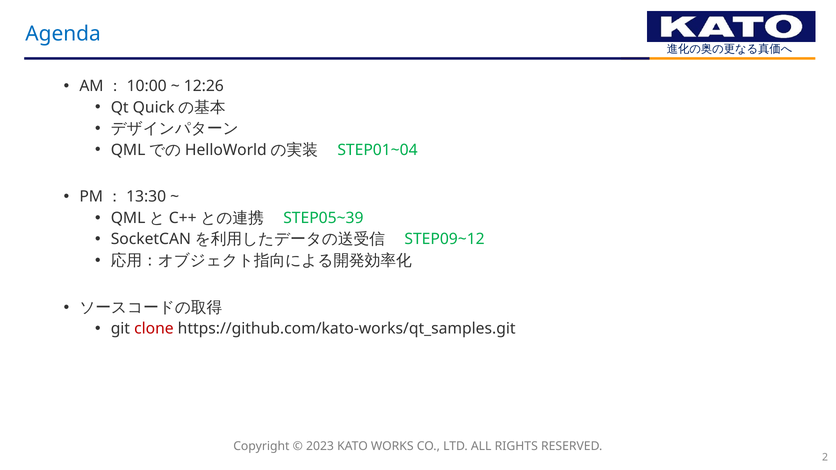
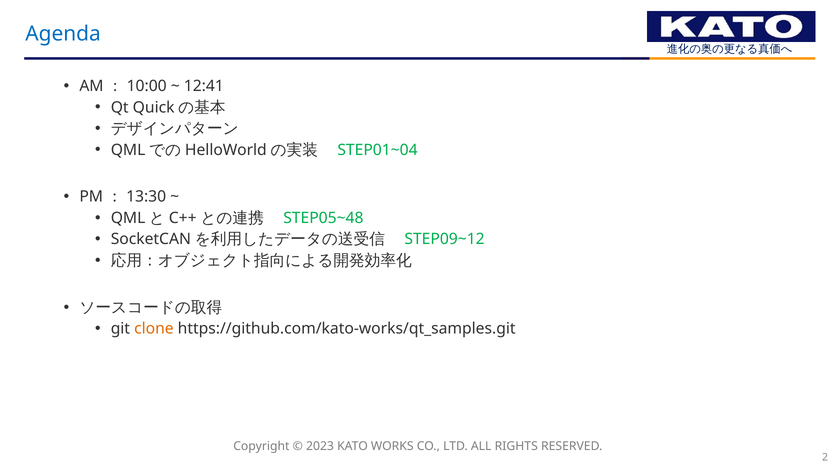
12:26: 12:26 -> 12:41
STEP05~39: STEP05~39 -> STEP05~48
clone colour: red -> orange
